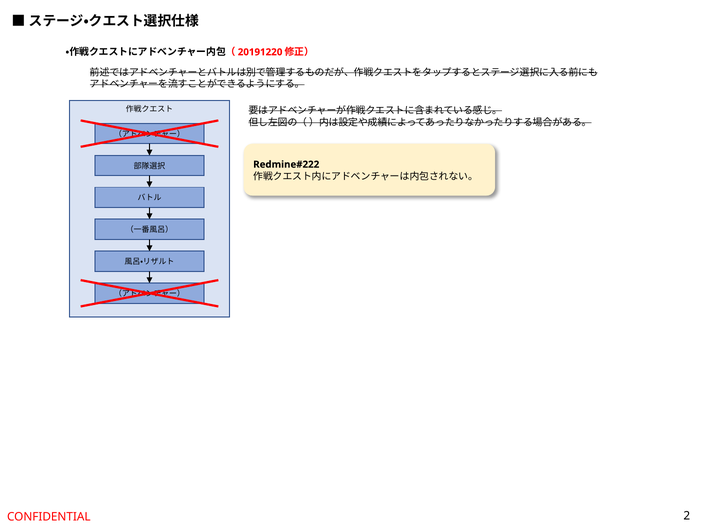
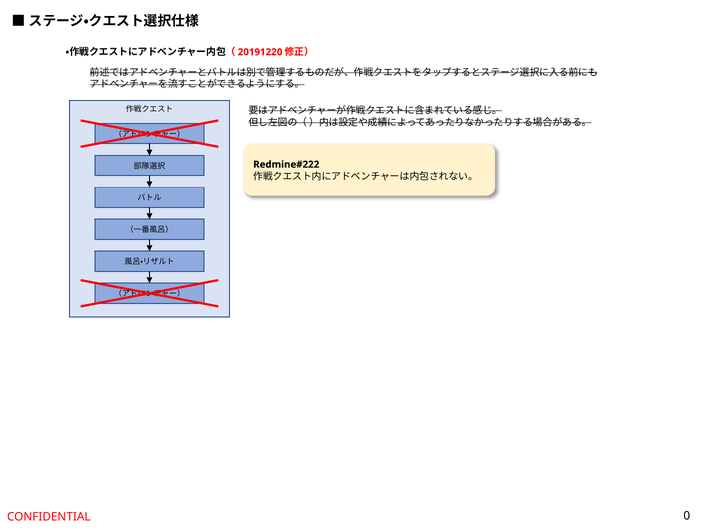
2: 2 -> 0
